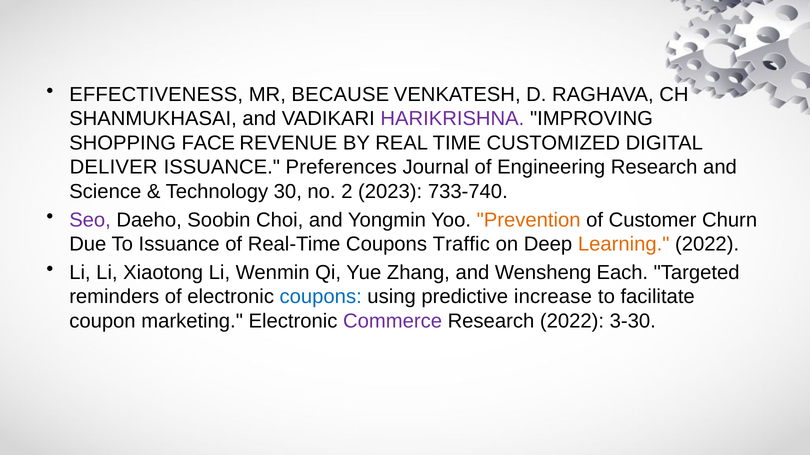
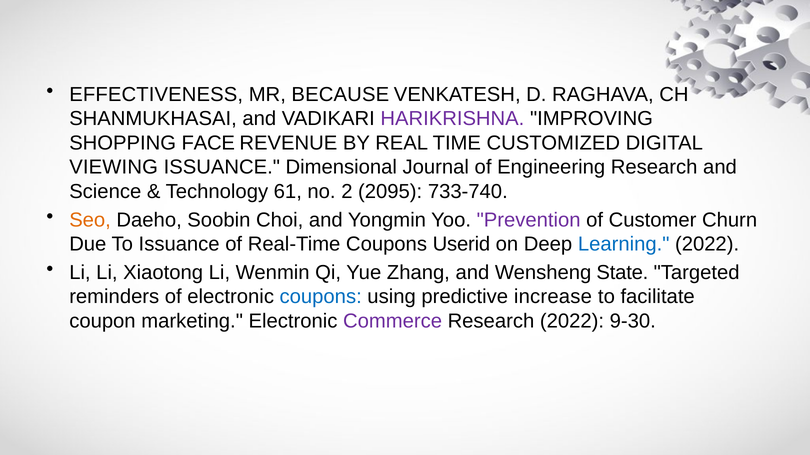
DELIVER: DELIVER -> VIEWING
Preferences: Preferences -> Dimensional
30: 30 -> 61
2023: 2023 -> 2095
Seo colour: purple -> orange
Prevention colour: orange -> purple
Traffic: Traffic -> Userid
Learning colour: orange -> blue
Each: Each -> State
3-30: 3-30 -> 9-30
